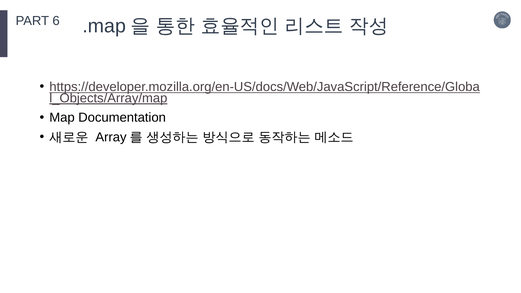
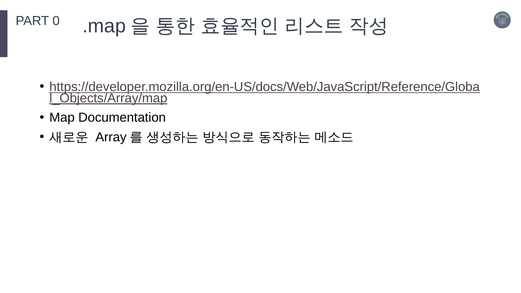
6: 6 -> 0
